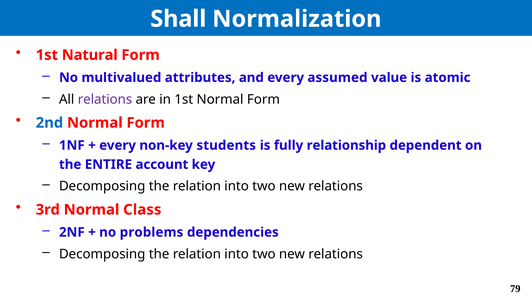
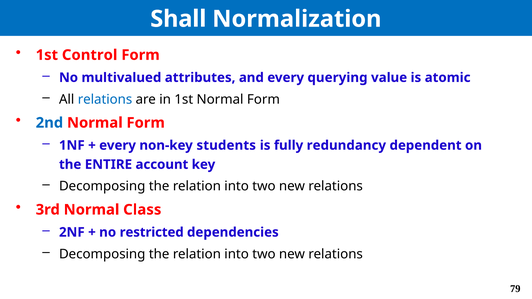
Natural: Natural -> Control
assumed: assumed -> querying
relations at (105, 99) colour: purple -> blue
relationship: relationship -> redundancy
problems: problems -> restricted
